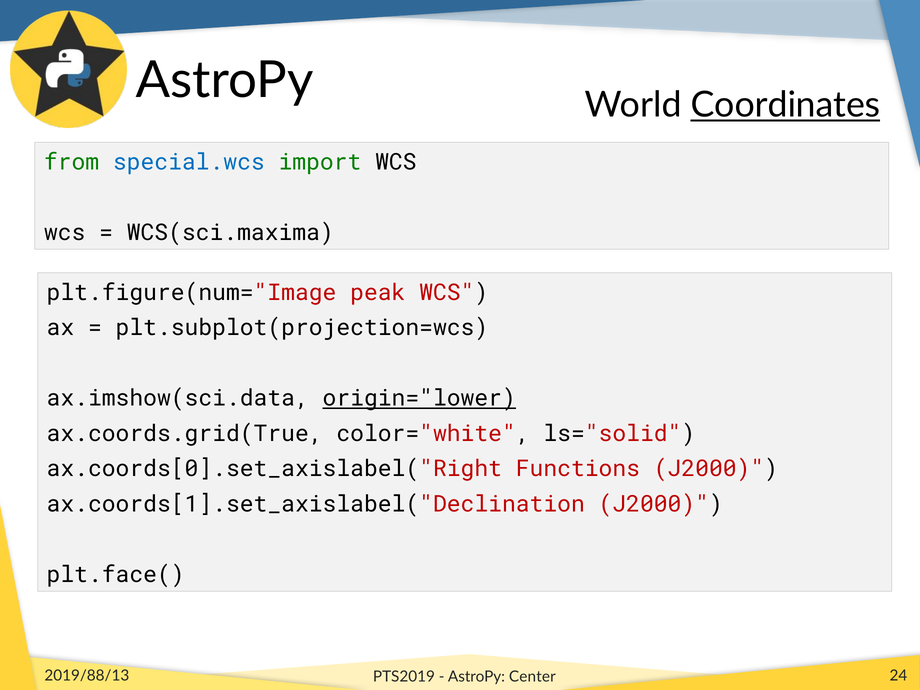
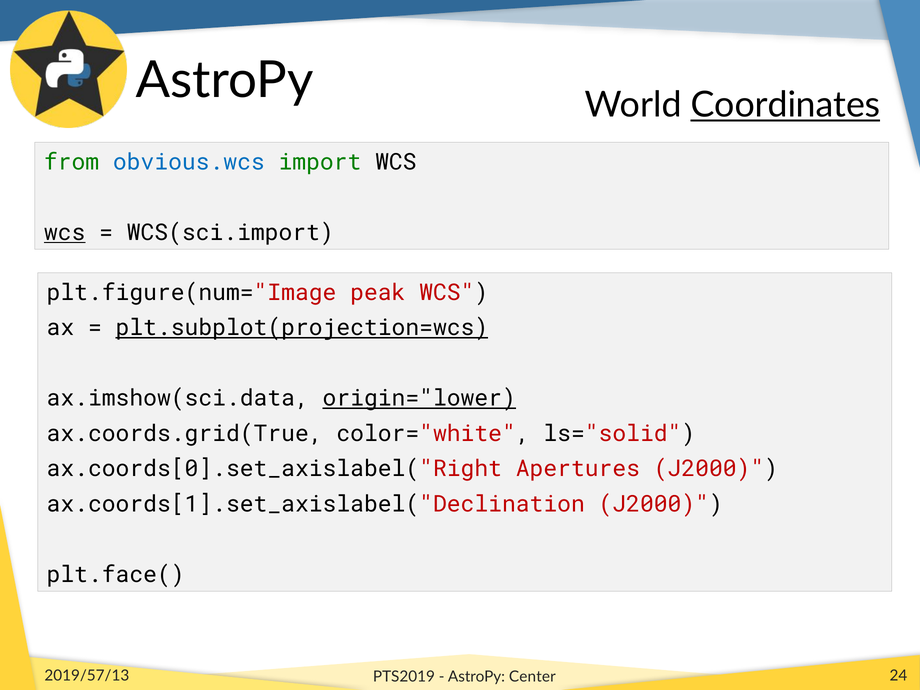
special.wcs: special.wcs -> obvious.wcs
wcs at (65, 233) underline: none -> present
WCS(sci.maxima: WCS(sci.maxima -> WCS(sci.import
plt.subplot(projection=wcs underline: none -> present
Functions: Functions -> Apertures
2019/88/13: 2019/88/13 -> 2019/57/13
